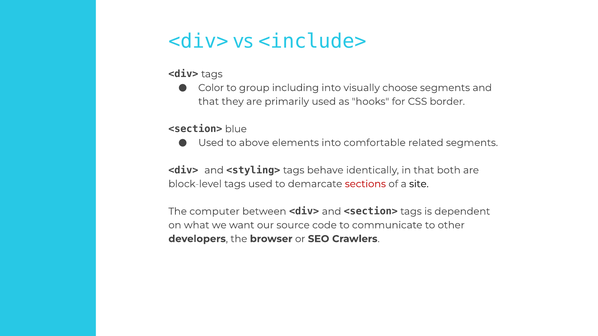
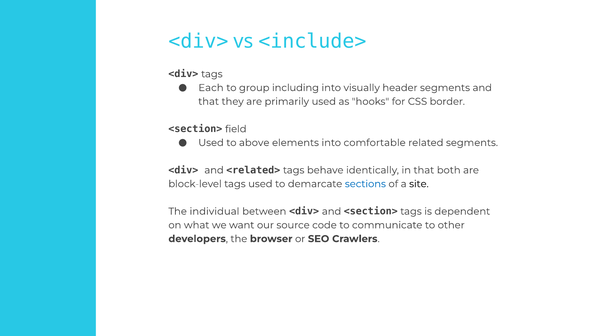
Color: Color -> Each
choose: choose -> header
blue: blue -> field
<styling>: <styling> -> <related>
sections colour: red -> blue
computer: computer -> individual
